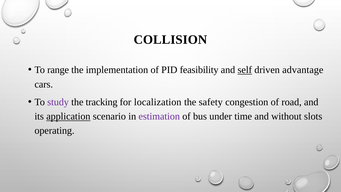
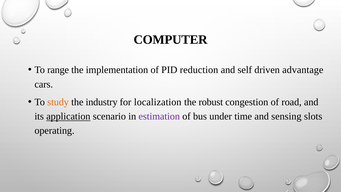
COLLISION: COLLISION -> COMPUTER
feasibility: feasibility -> reduction
self underline: present -> none
study colour: purple -> orange
tracking: tracking -> industry
safety: safety -> robust
without: without -> sensing
